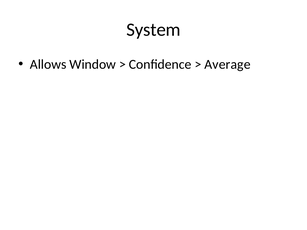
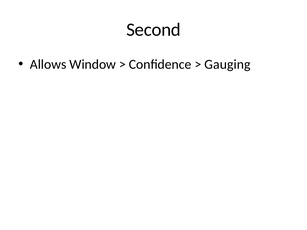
System: System -> Second
Average: Average -> Gauging
